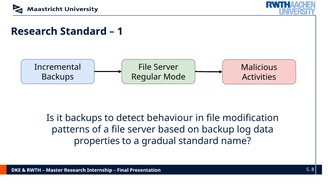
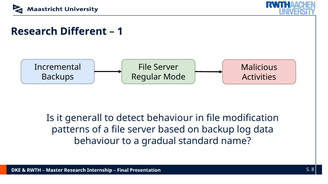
Research Standard: Standard -> Different
it backups: backups -> generall
properties at (97, 141): properties -> behaviour
